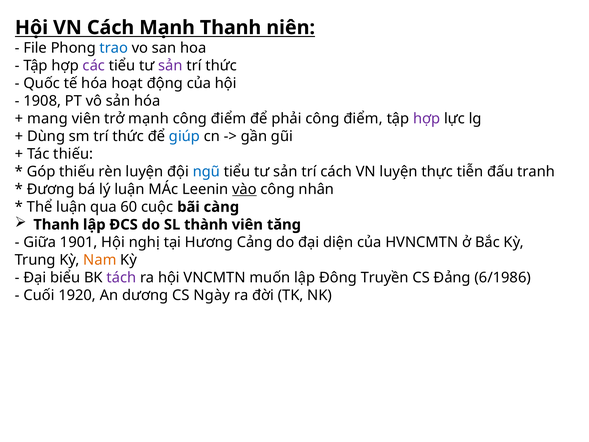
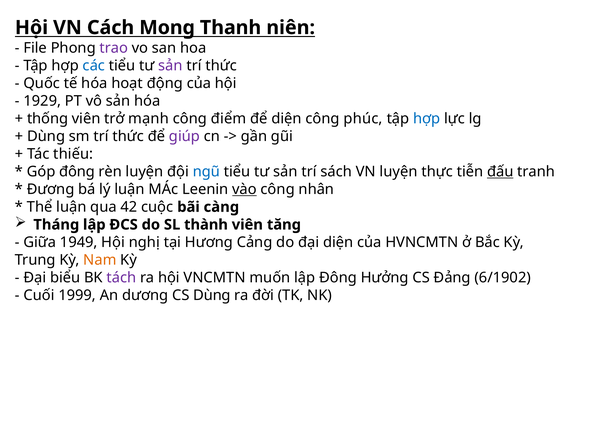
Cách Mạnh: Mạnh -> Mong
trao colour: blue -> purple
các colour: purple -> blue
1908: 1908 -> 1929
mang: mang -> thống
để phải: phải -> diện
điểm at (363, 119): điểm -> phúc
hợp at (427, 119) colour: purple -> blue
giúp colour: blue -> purple
Góp thiếu: thiếu -> đông
trí cách: cách -> sách
đấu underline: none -> present
60: 60 -> 42
Thanh at (56, 225): Thanh -> Tháng
1901: 1901 -> 1949
Truyền: Truyền -> Hưởng
6/1986: 6/1986 -> 6/1902
1920: 1920 -> 1999
CS Ngày: Ngày -> Dùng
